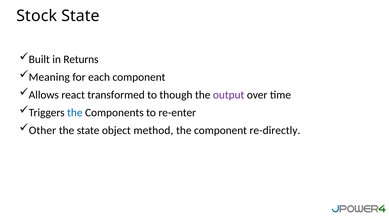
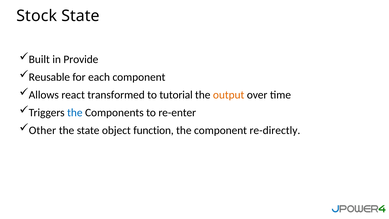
Returns: Returns -> Provide
Meaning: Meaning -> Reusable
though: though -> tutorial
output colour: purple -> orange
method: method -> function
